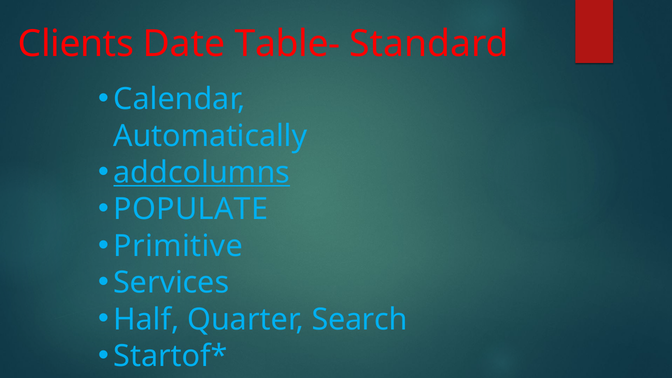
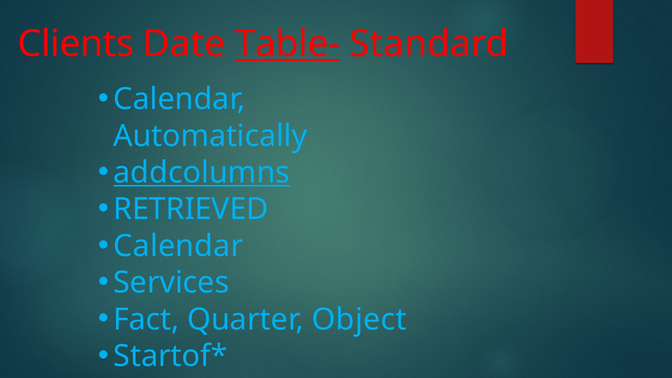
Table- underline: none -> present
POPULATE: POPULATE -> RETRIEVED
Primitive at (178, 246): Primitive -> Calendar
Half: Half -> Fact
Search: Search -> Object
